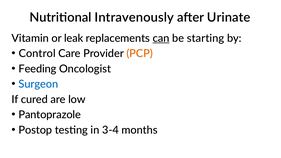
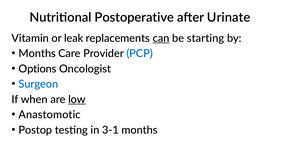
Intravenously: Intravenously -> Postoperative
Control at (37, 54): Control -> Months
PCP colour: orange -> blue
Feeding: Feeding -> Options
cured: cured -> when
low underline: none -> present
Pantoprazole: Pantoprazole -> Anastomotic
3-4: 3-4 -> 3-1
